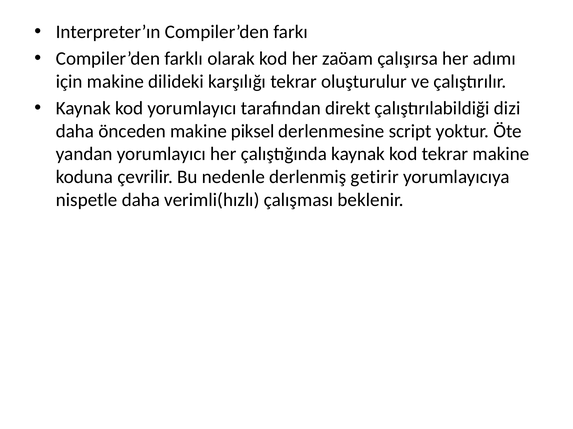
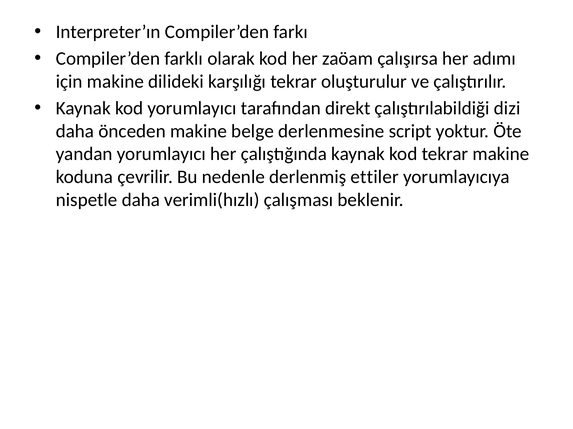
piksel: piksel -> belge
getirir: getirir -> ettiler
